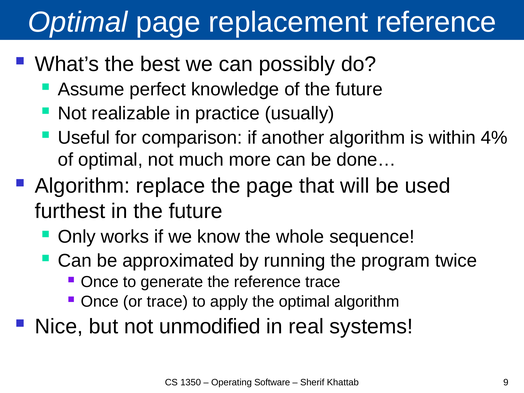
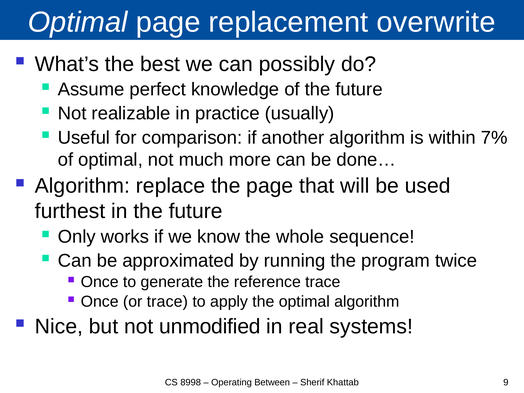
replacement reference: reference -> overwrite
4%: 4% -> 7%
1350: 1350 -> 8998
Software: Software -> Between
